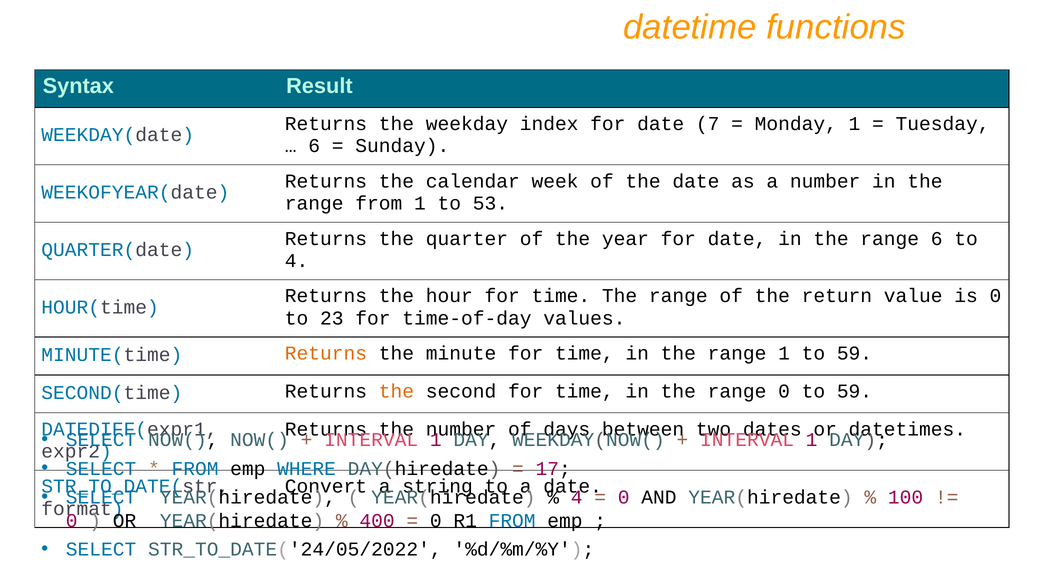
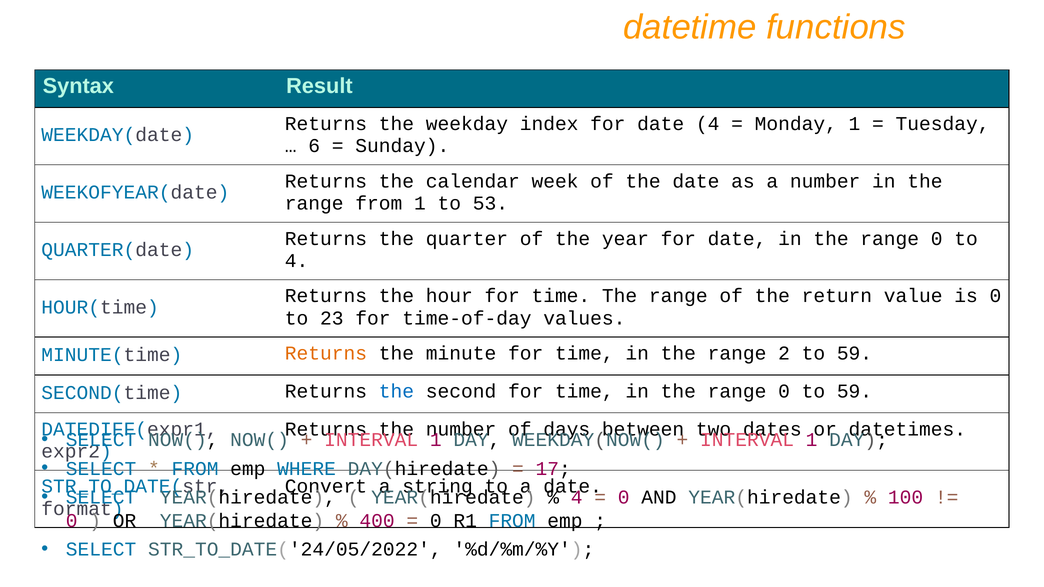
date 7: 7 -> 4
6 at (937, 239): 6 -> 0
range 1: 1 -> 2
the at (396, 391) colour: orange -> blue
